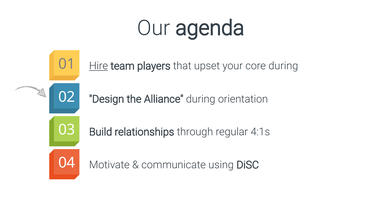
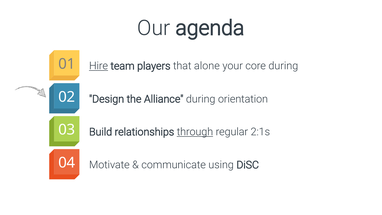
upset: upset -> alone
through underline: none -> present
4:1s: 4:1s -> 2:1s
